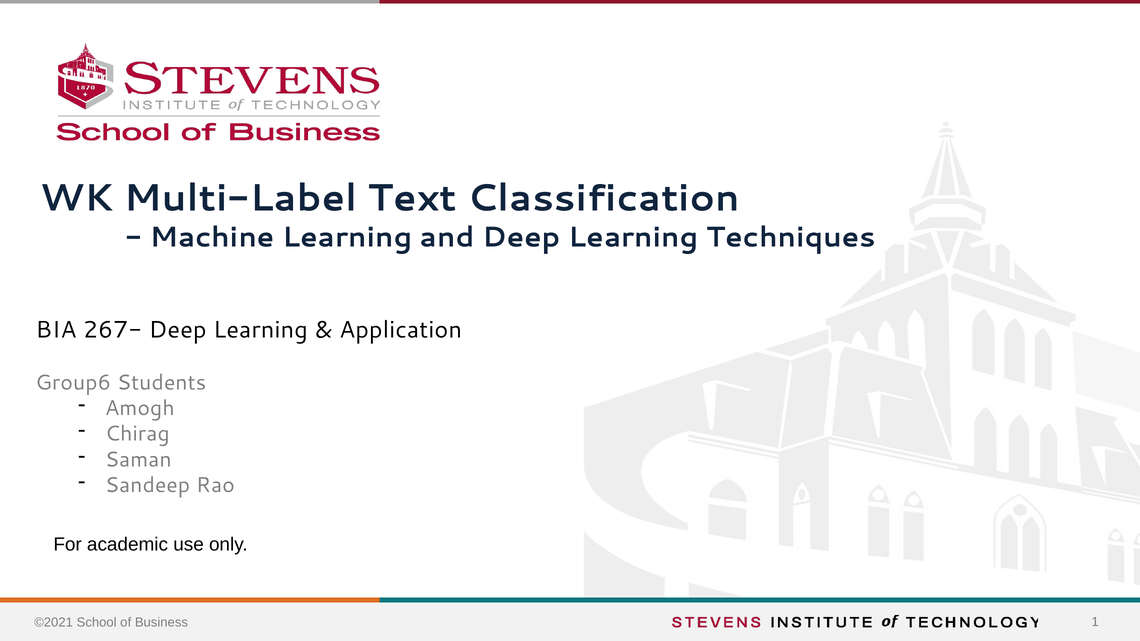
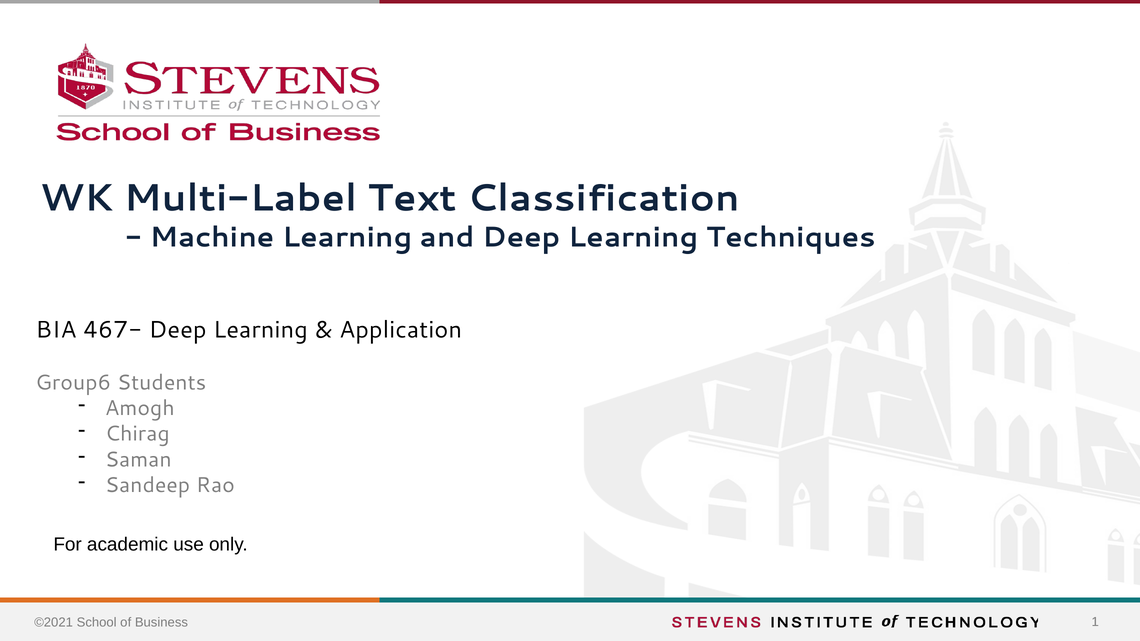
267-: 267- -> 467-
